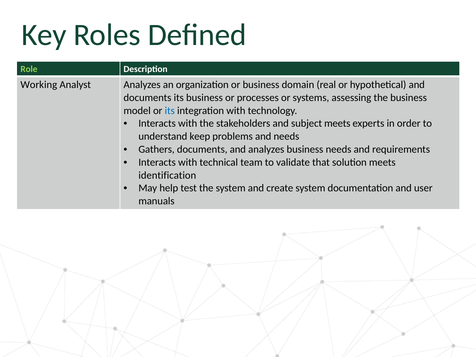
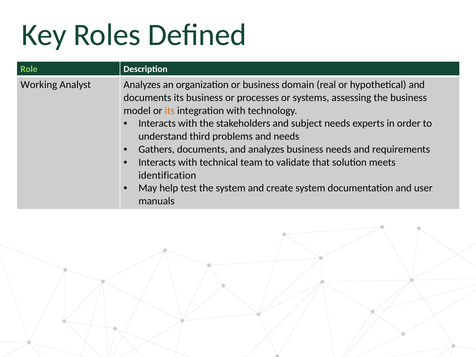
its at (170, 111) colour: blue -> orange
subject meets: meets -> needs
keep: keep -> third
